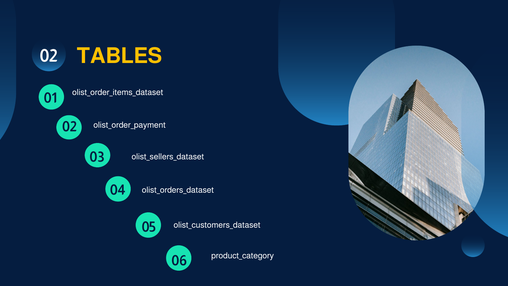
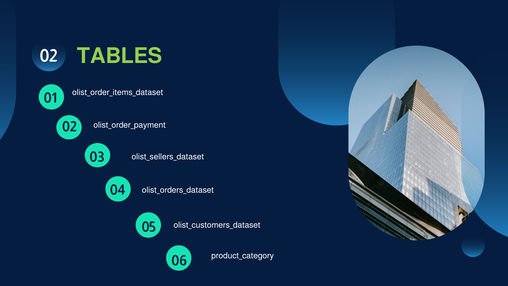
TABLES colour: yellow -> light green
